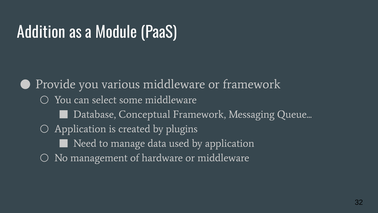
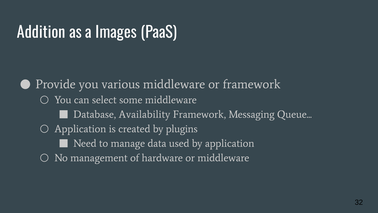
Module: Module -> Images
Conceptual: Conceptual -> Availability
